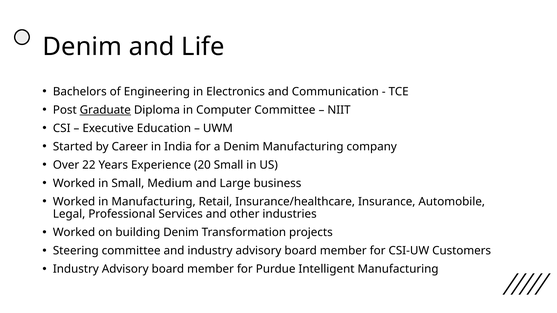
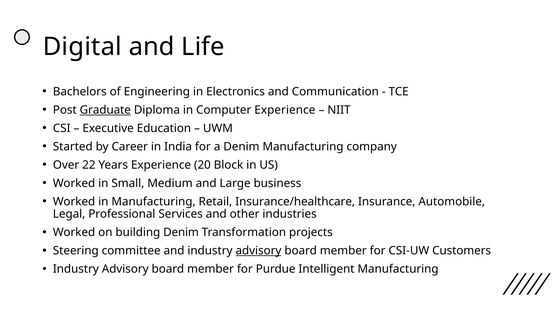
Denim at (82, 47): Denim -> Digital
Computer Committee: Committee -> Experience
20 Small: Small -> Block
advisory at (258, 251) underline: none -> present
